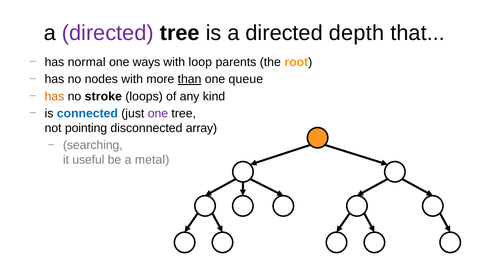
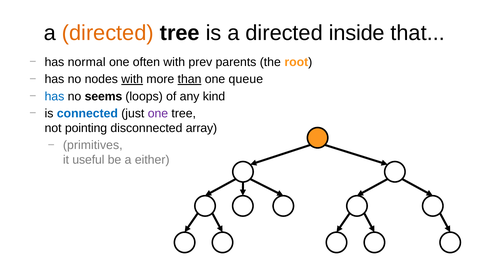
directed at (108, 33) colour: purple -> orange
depth: depth -> inside
ways: ways -> often
loop: loop -> prev
with at (132, 79) underline: none -> present
has at (54, 96) colour: orange -> blue
stroke: stroke -> seems
searching: searching -> primitives
metal: metal -> either
